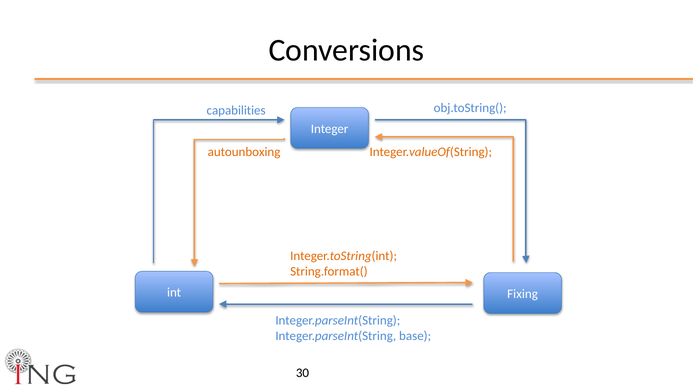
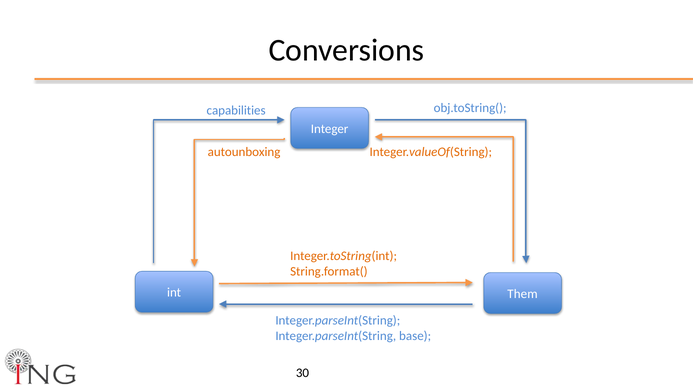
Fixing: Fixing -> Them
